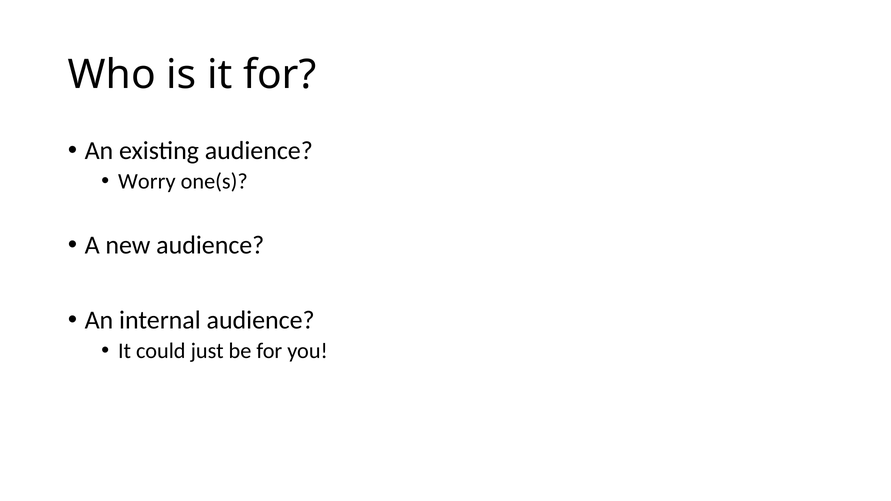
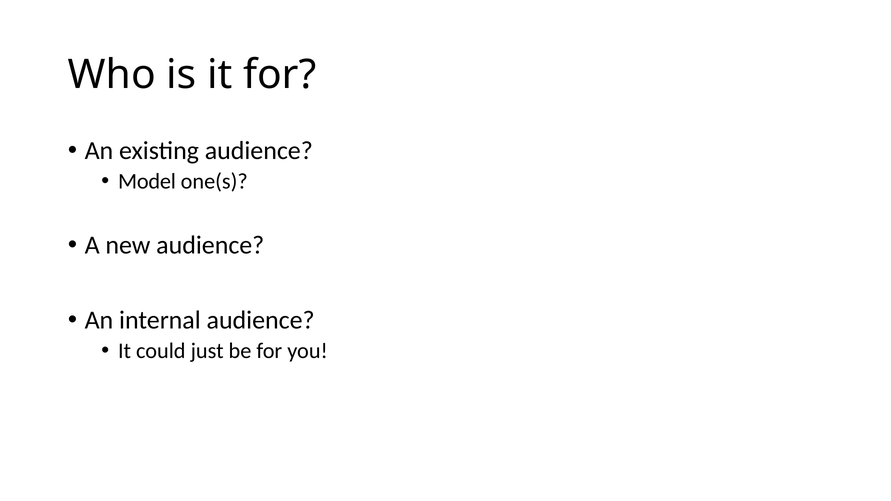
Worry: Worry -> Model
